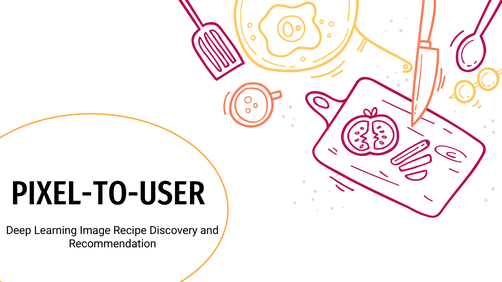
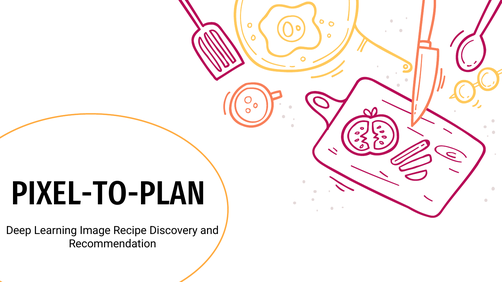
PIXEL-TO-USER: PIXEL-TO-USER -> PIXEL-TO-PLAN
